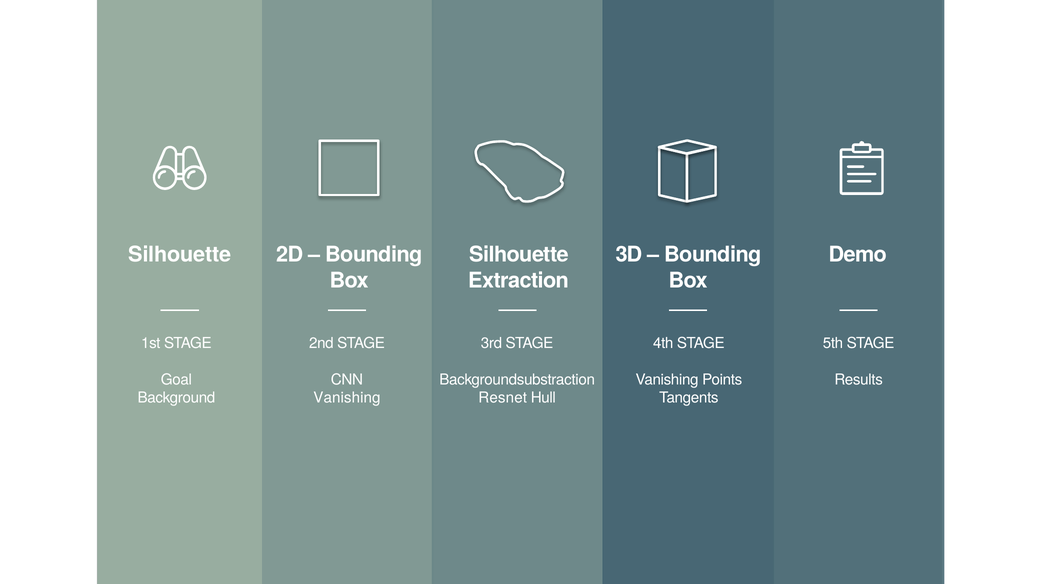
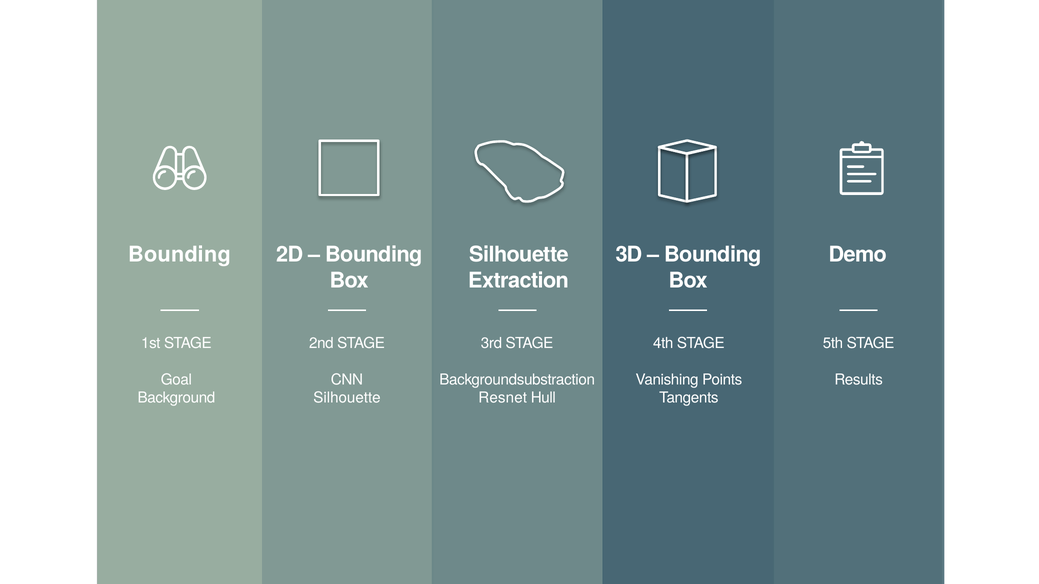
Silhouette at (180, 255): Silhouette -> Bounding
Vanishing at (347, 398): Vanishing -> Silhouette
